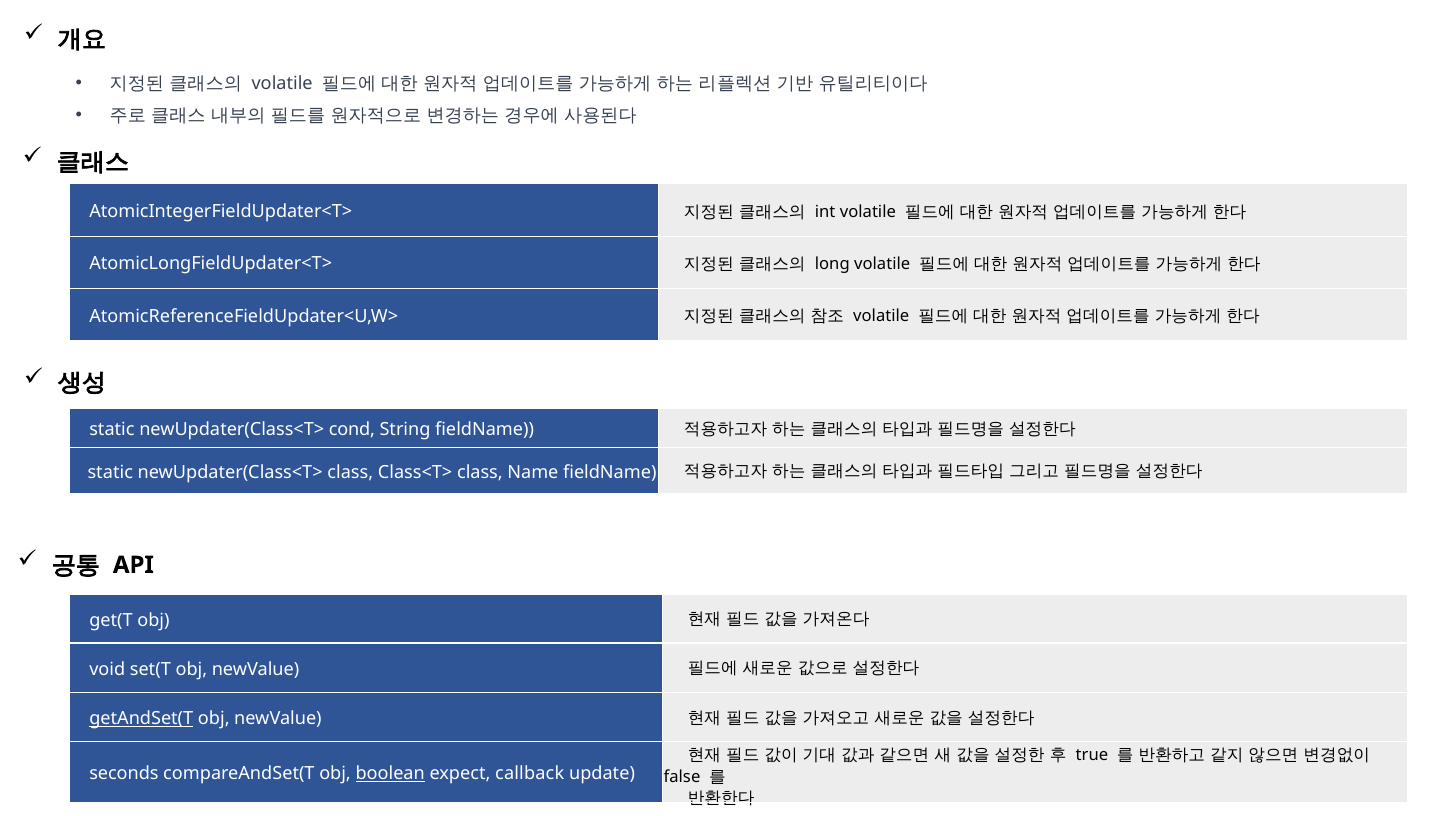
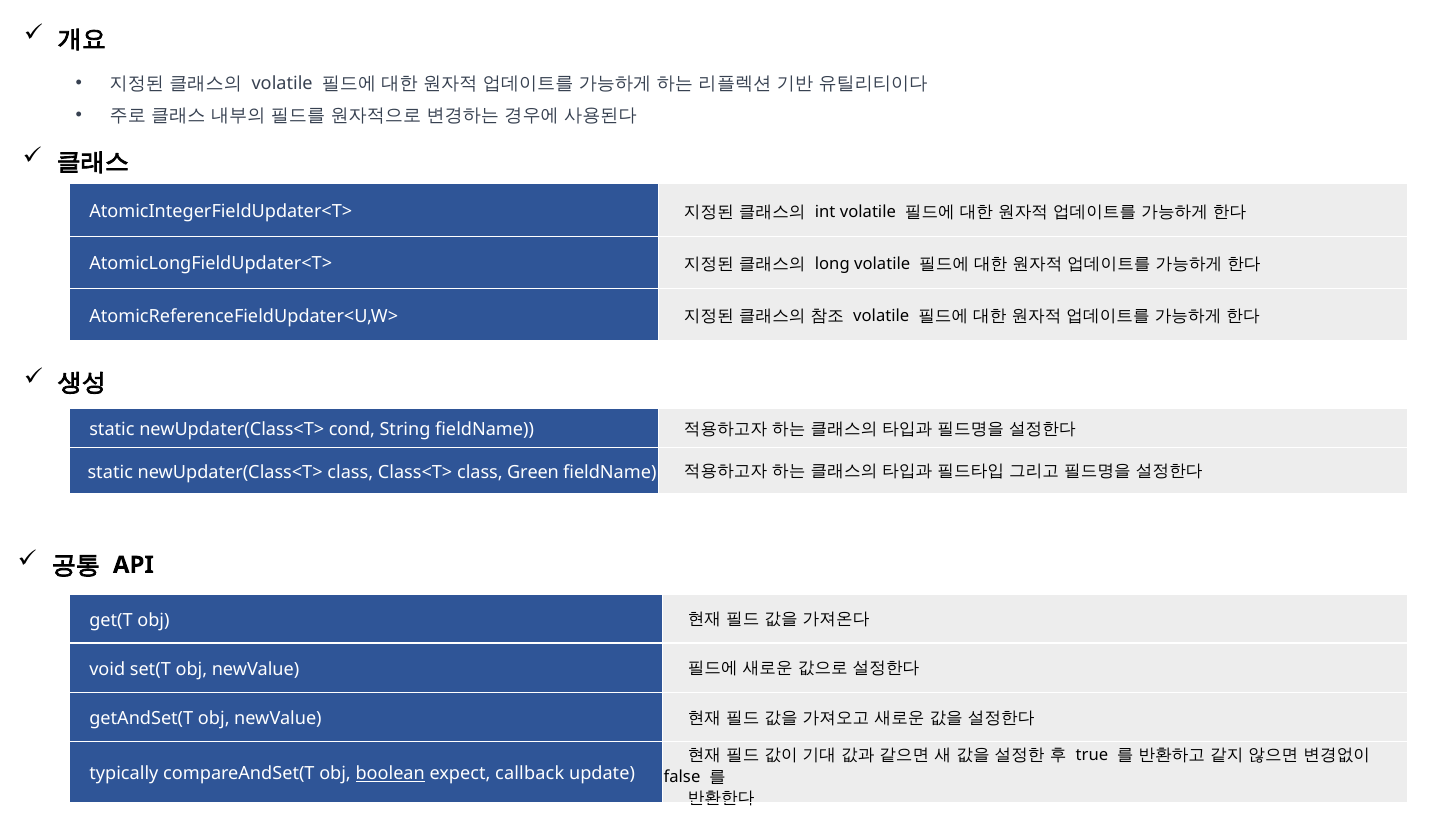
Name: Name -> Green
getAndSet(T underline: present -> none
seconds: seconds -> typically
